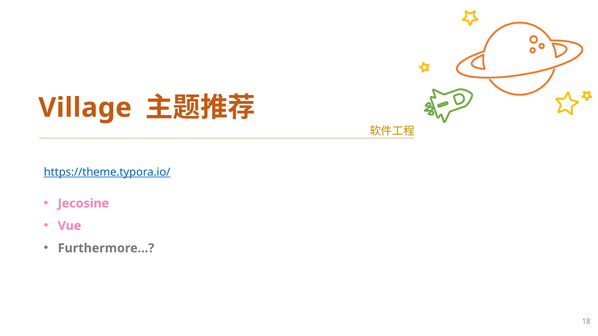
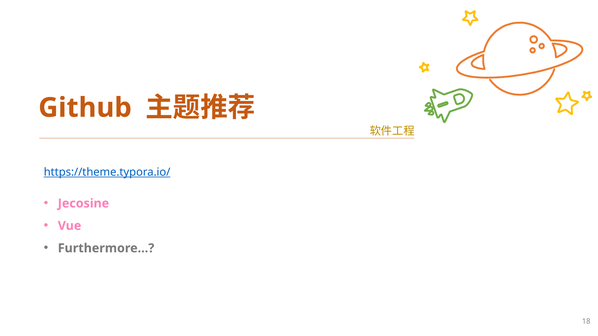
Village: Village -> Github
